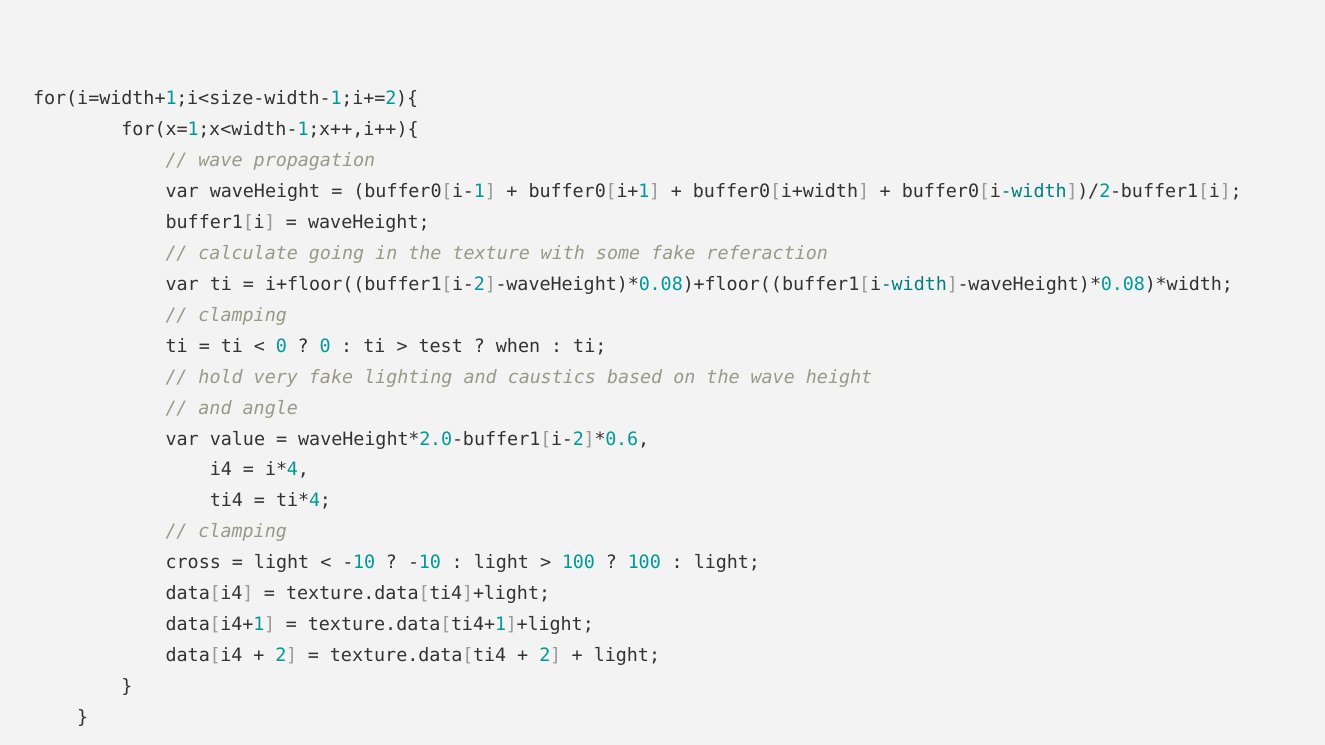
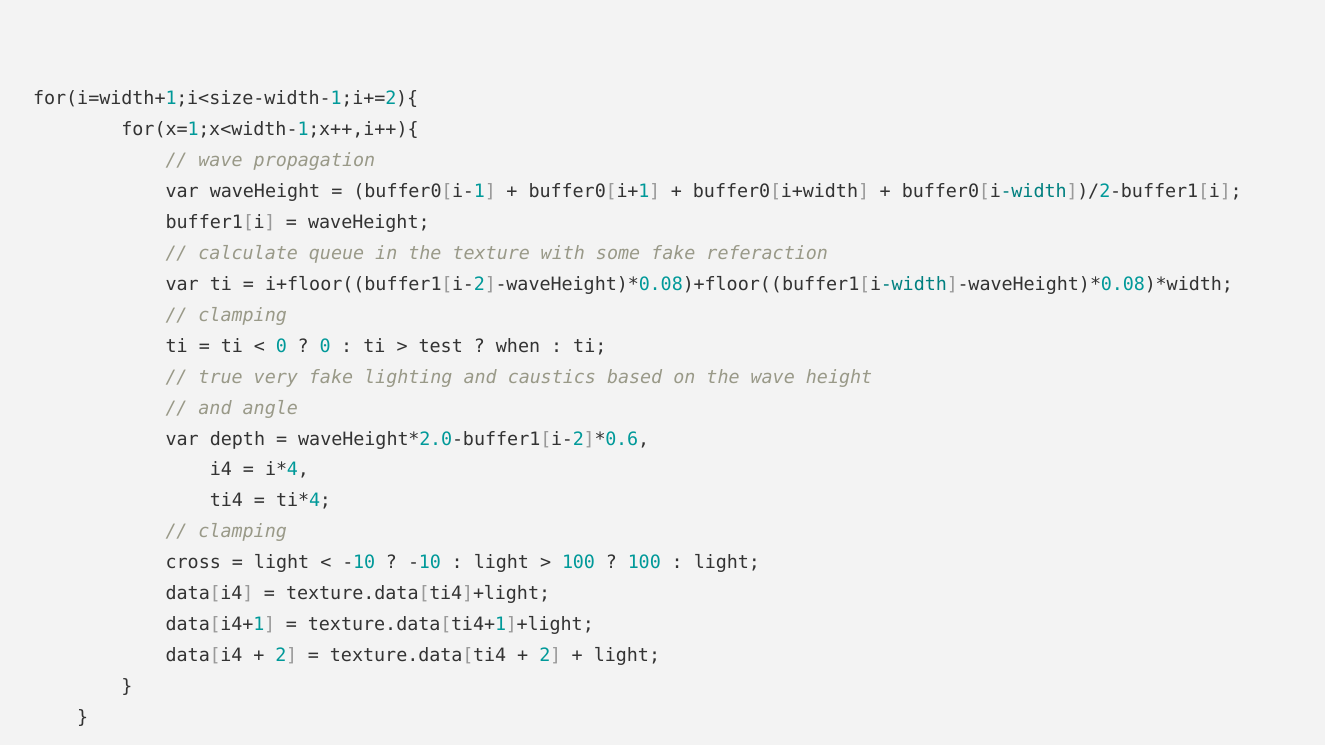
going: going -> queue
hold: hold -> true
value: value -> depth
